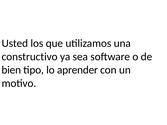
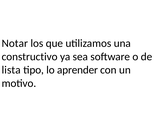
Usted: Usted -> Notar
bien: bien -> lista
